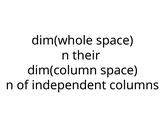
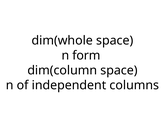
their: their -> form
